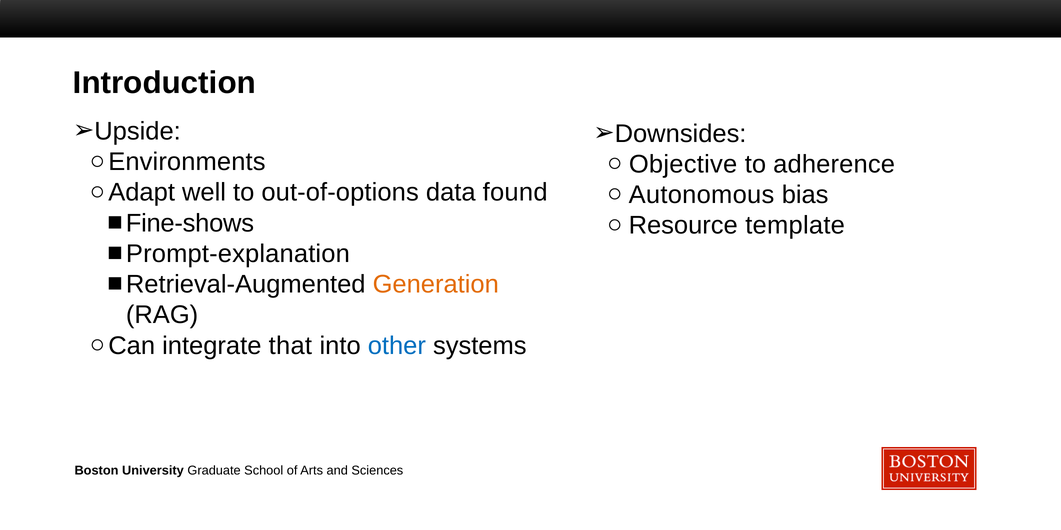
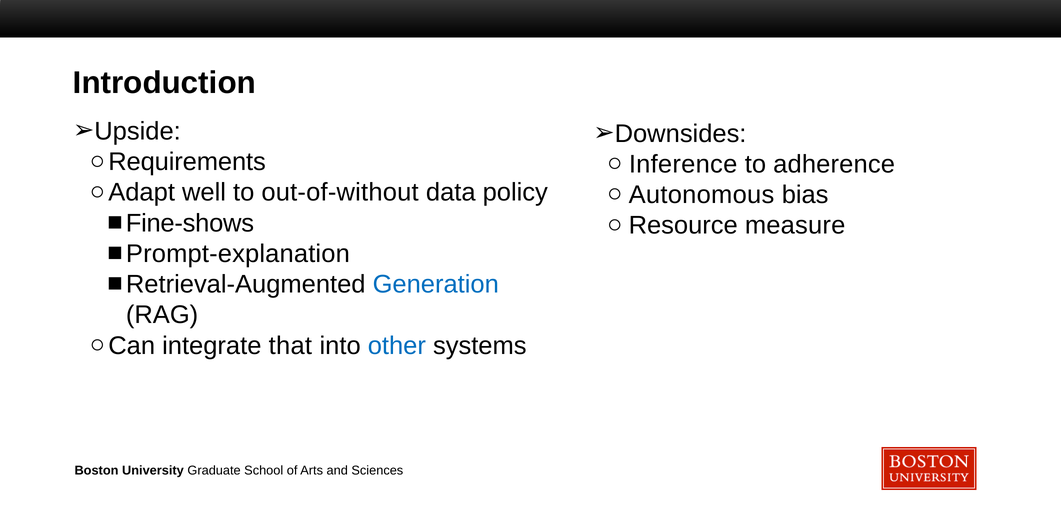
Environments: Environments -> Requirements
Objective: Objective -> Inference
out-of-options: out-of-options -> out-of-without
found: found -> policy
template: template -> measure
Generation colour: orange -> blue
